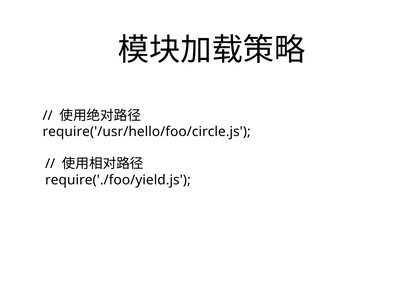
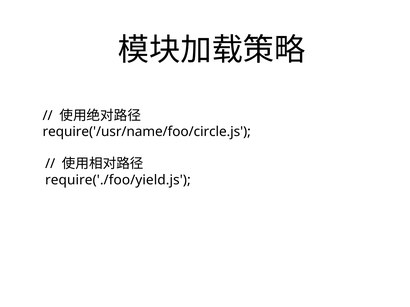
require('/usr/hello/foo/circle.js: require('/usr/hello/foo/circle.js -> require('/usr/name/foo/circle.js
